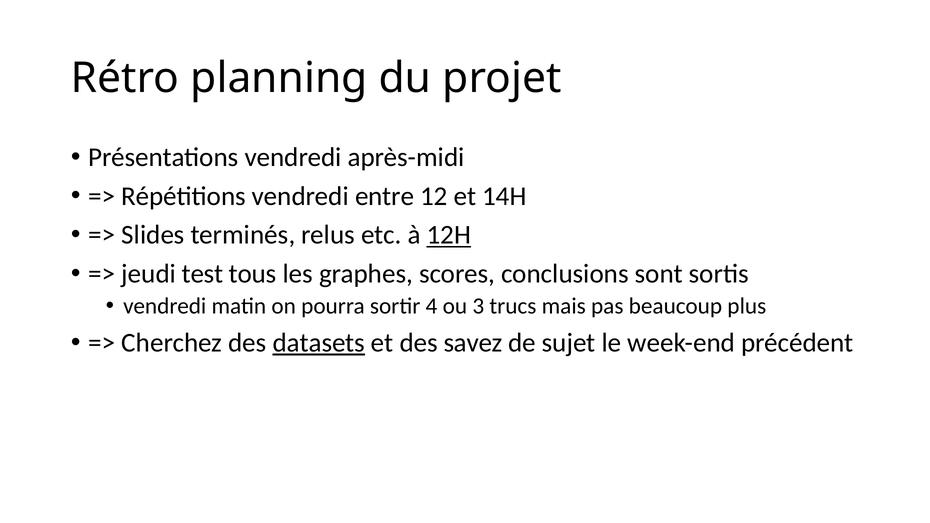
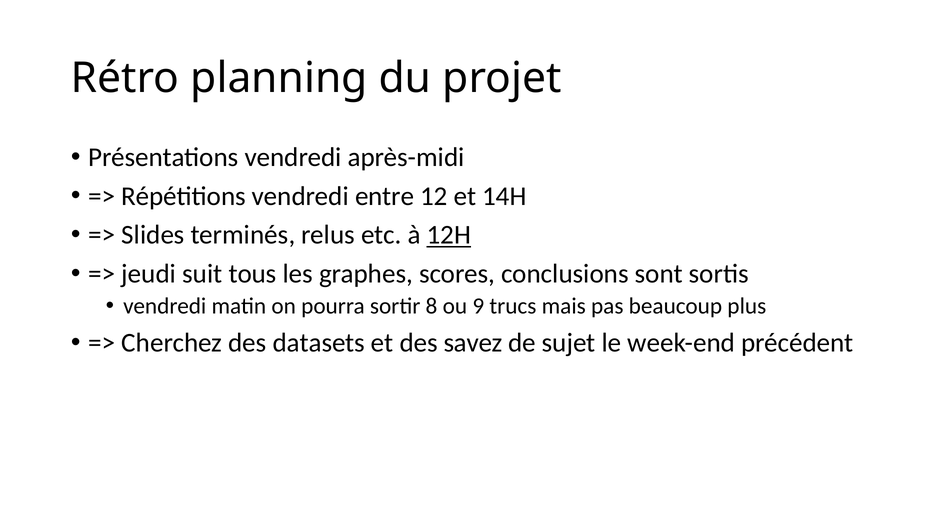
test: test -> suit
4: 4 -> 8
3: 3 -> 9
datasets underline: present -> none
